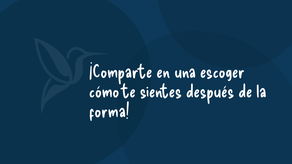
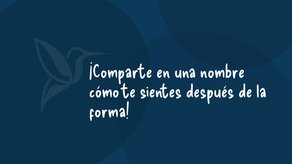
escoger: escoger -> nombre
